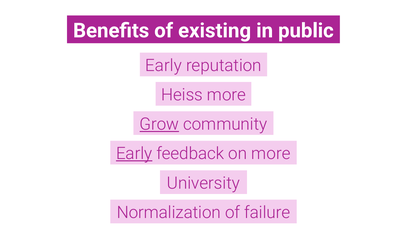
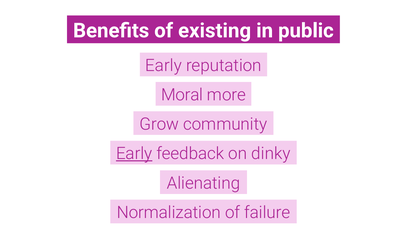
Heiss: Heiss -> Moral
Grow underline: present -> none
on more: more -> dinky
University: University -> Alienating
